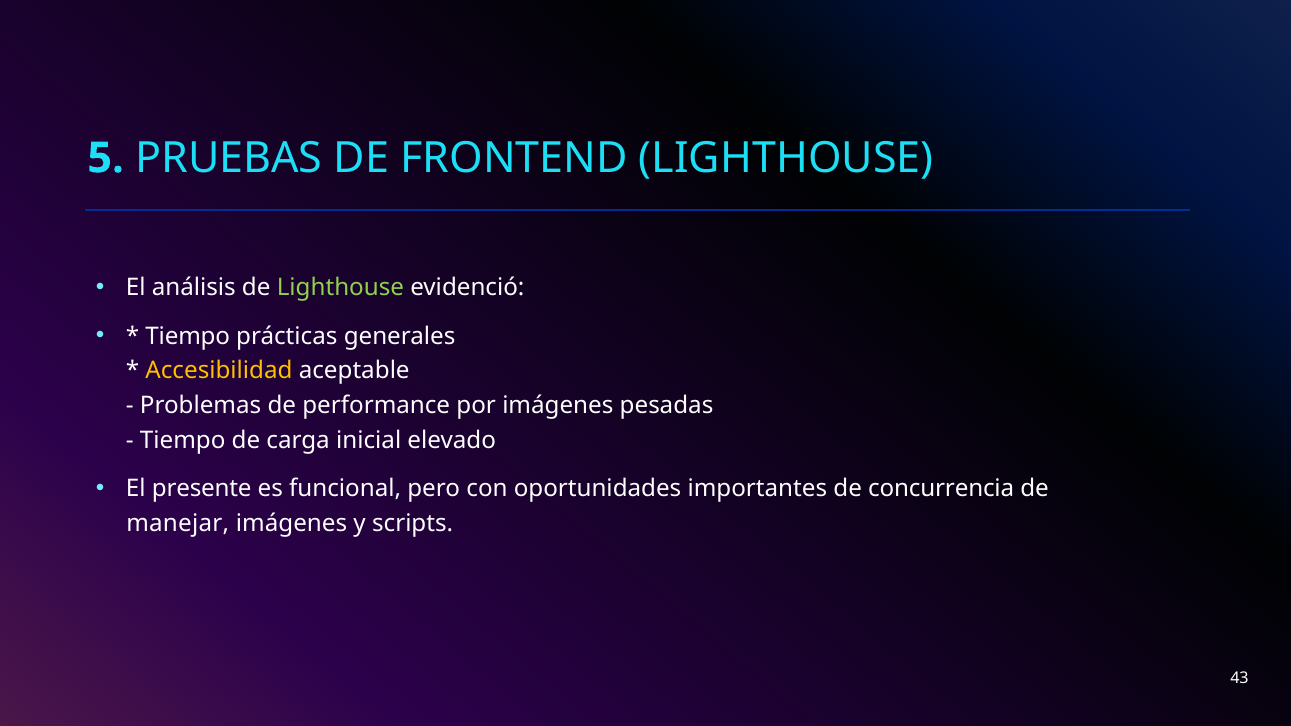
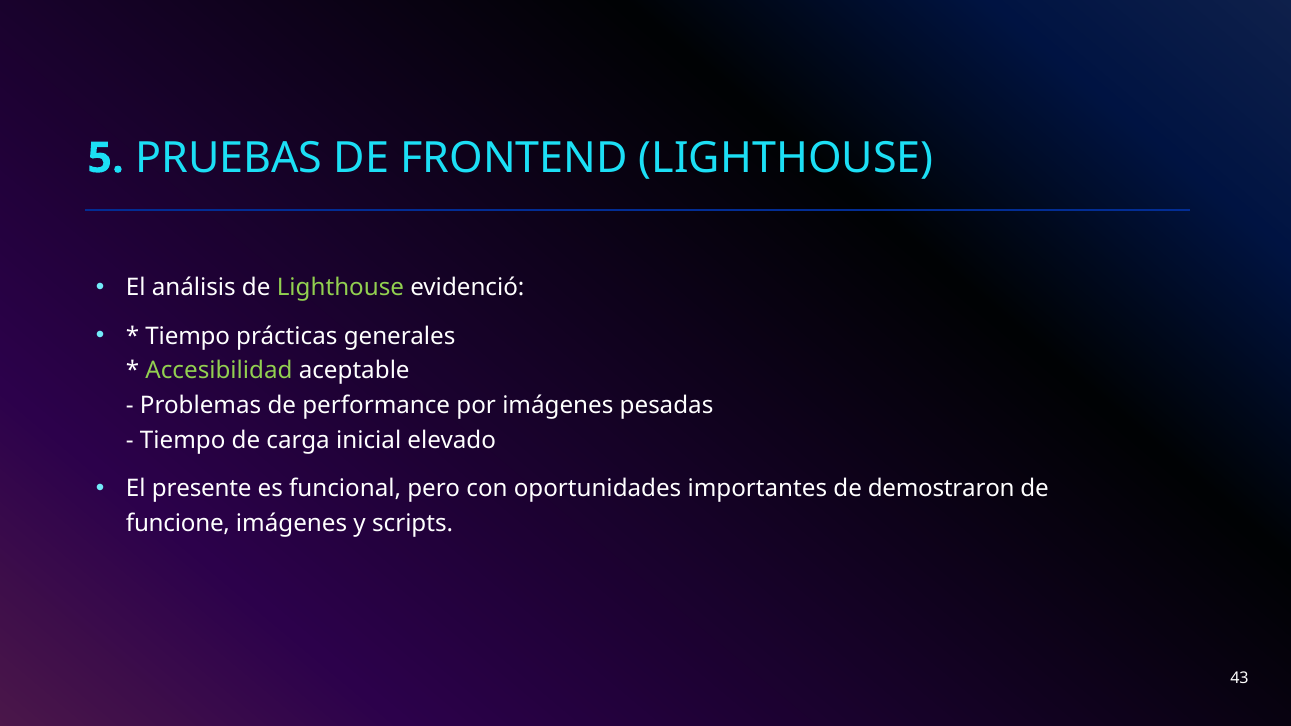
Accesibilidad colour: yellow -> light green
concurrencia: concurrencia -> demostraron
manejar: manejar -> funcione
